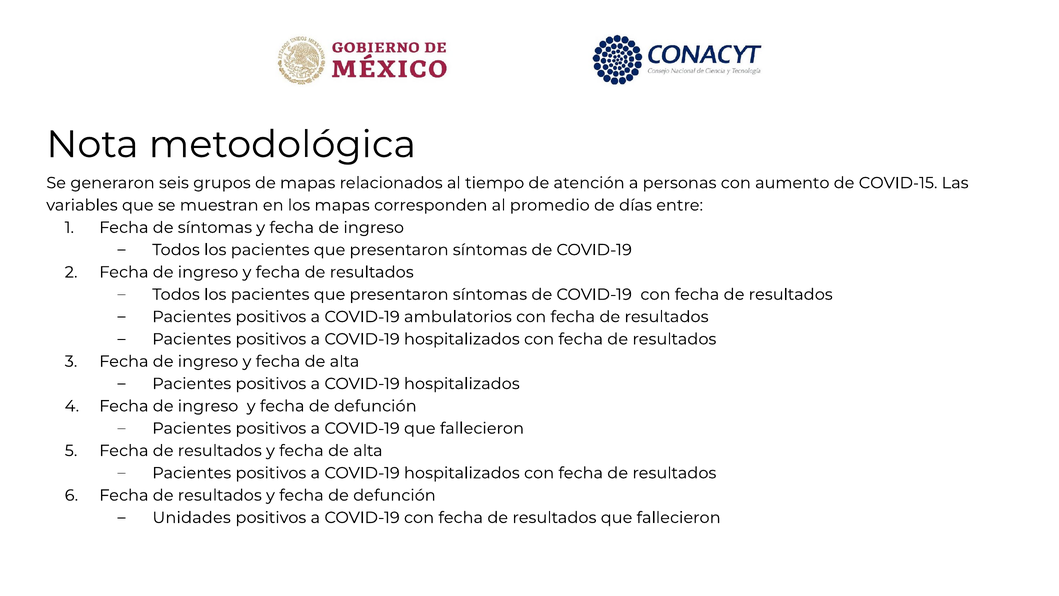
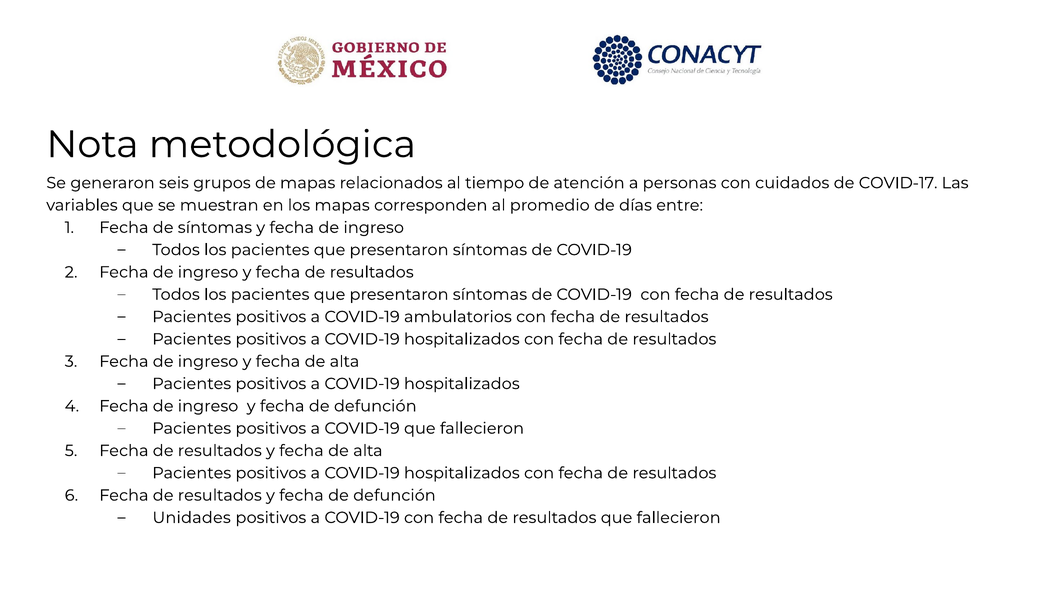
aumento: aumento -> cuidados
COVID-15: COVID-15 -> COVID-17
